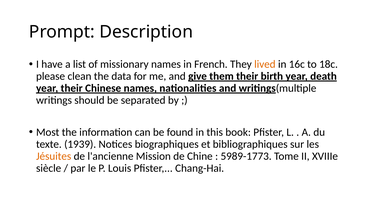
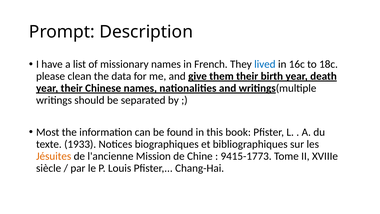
lived colour: orange -> blue
1939: 1939 -> 1933
5989-1773: 5989-1773 -> 9415-1773
